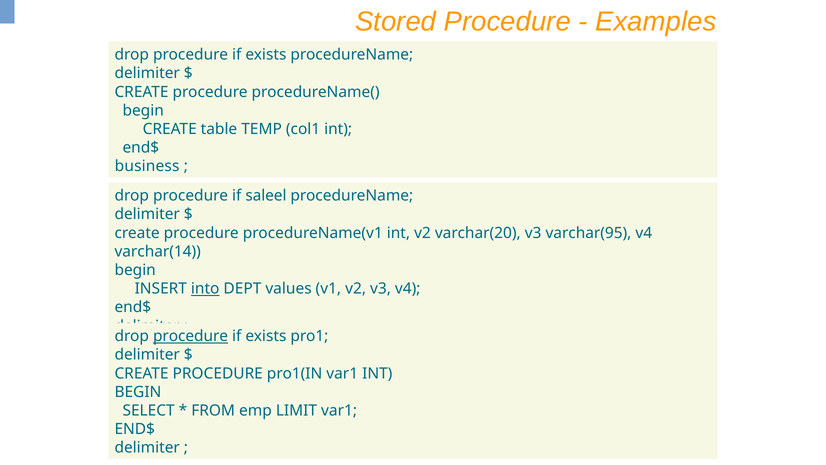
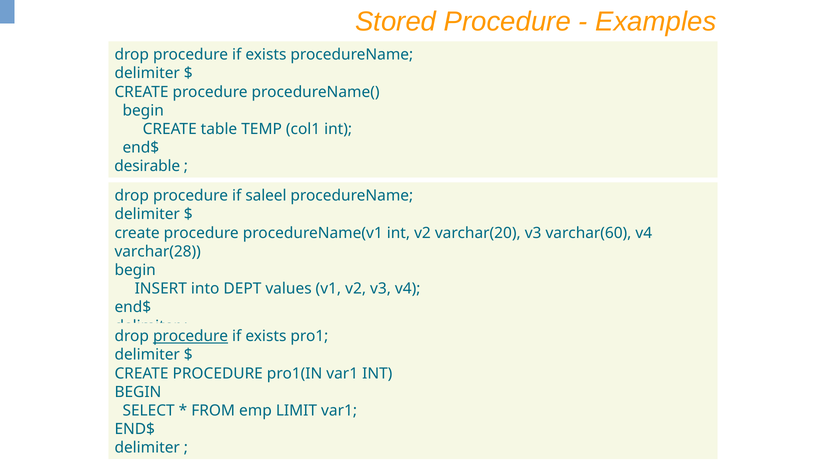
business: business -> desirable
varchar(95: varchar(95 -> varchar(60
varchar(14: varchar(14 -> varchar(28
into underline: present -> none
